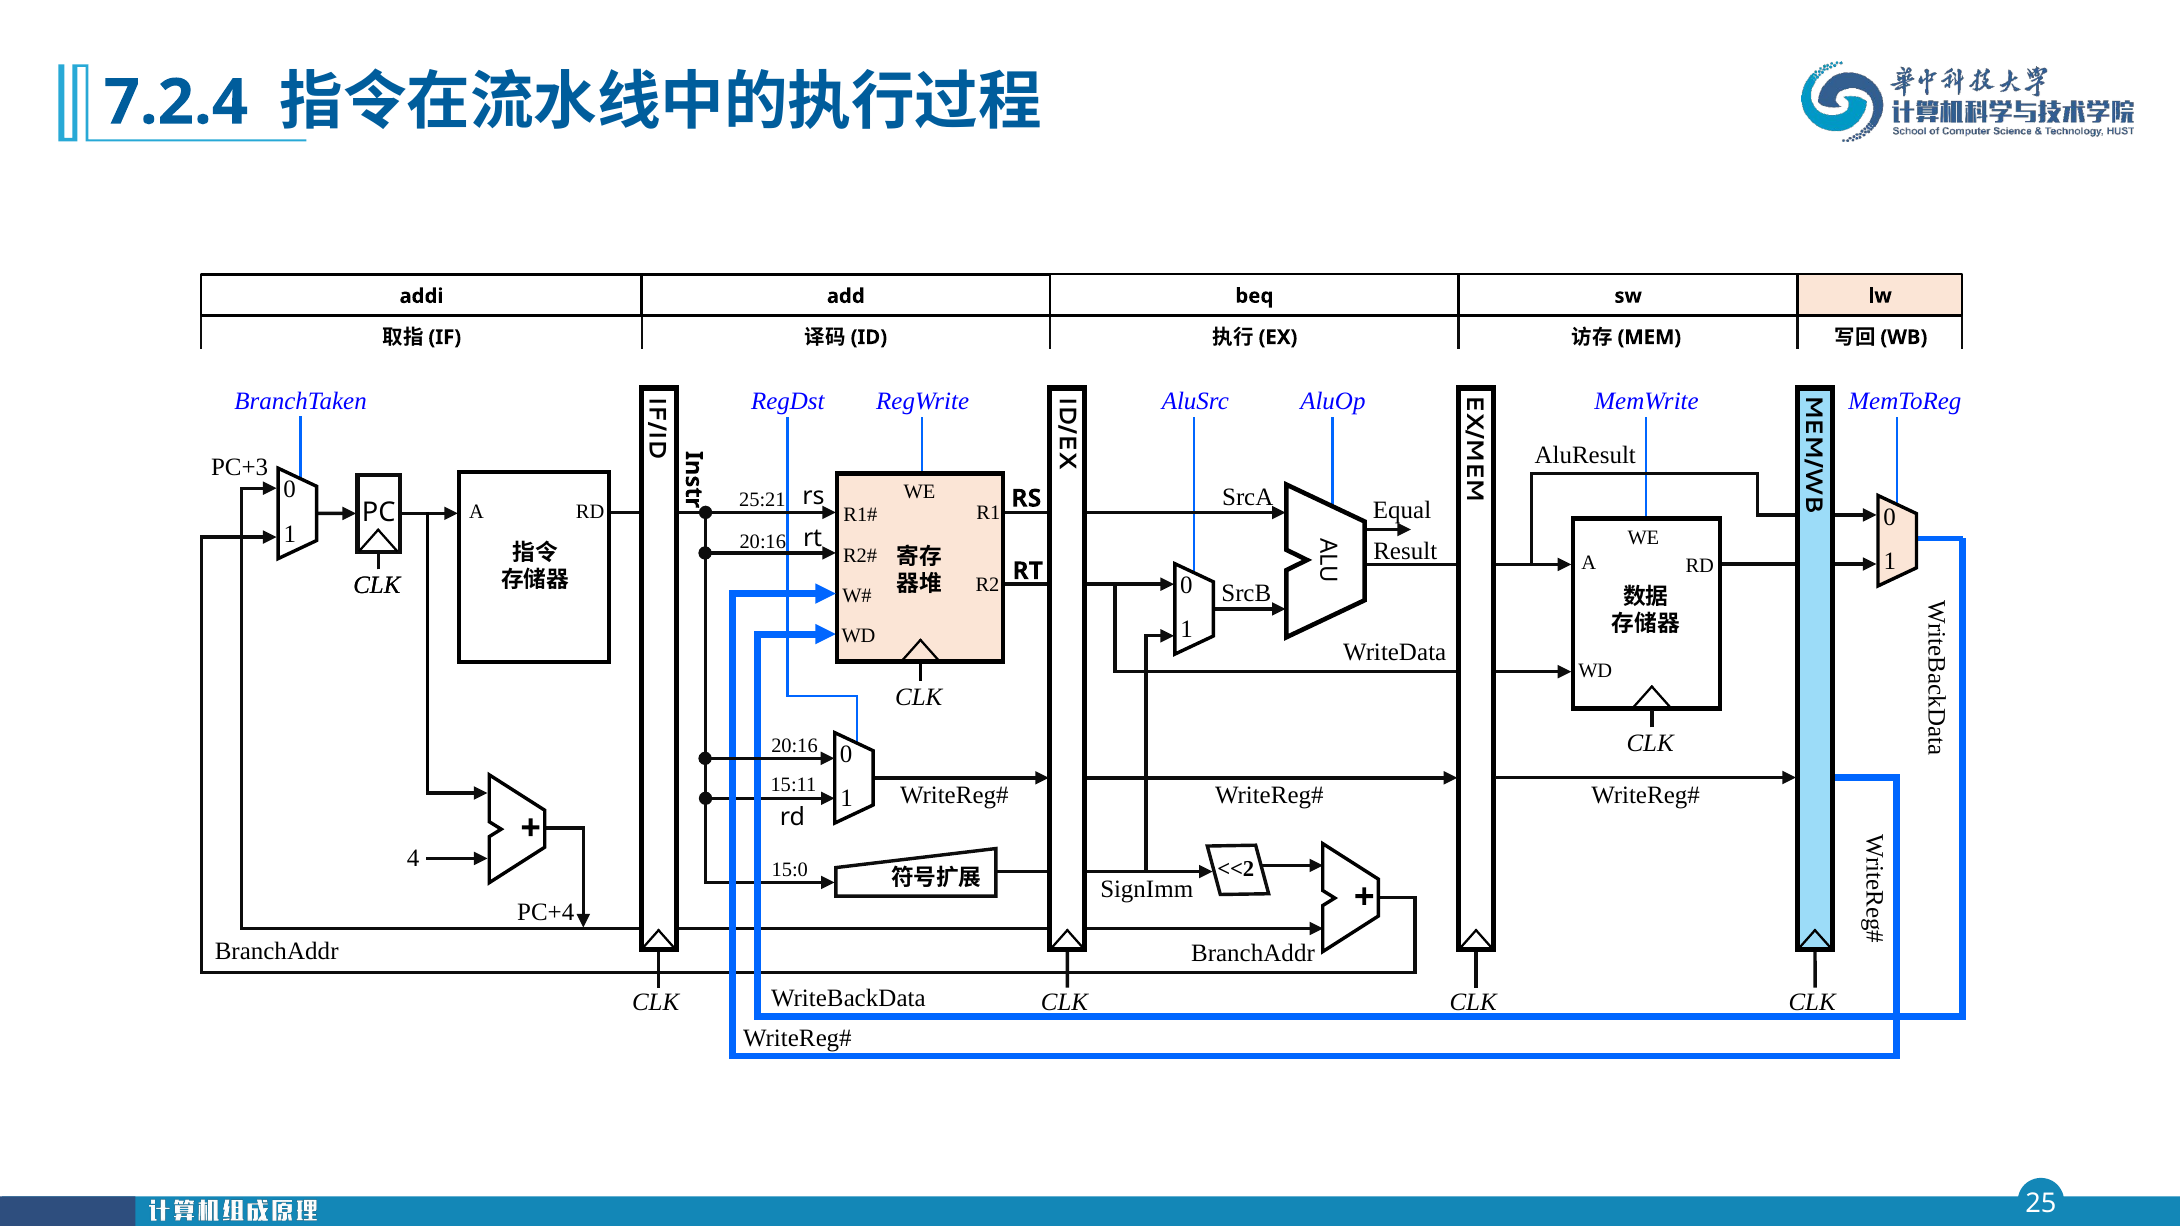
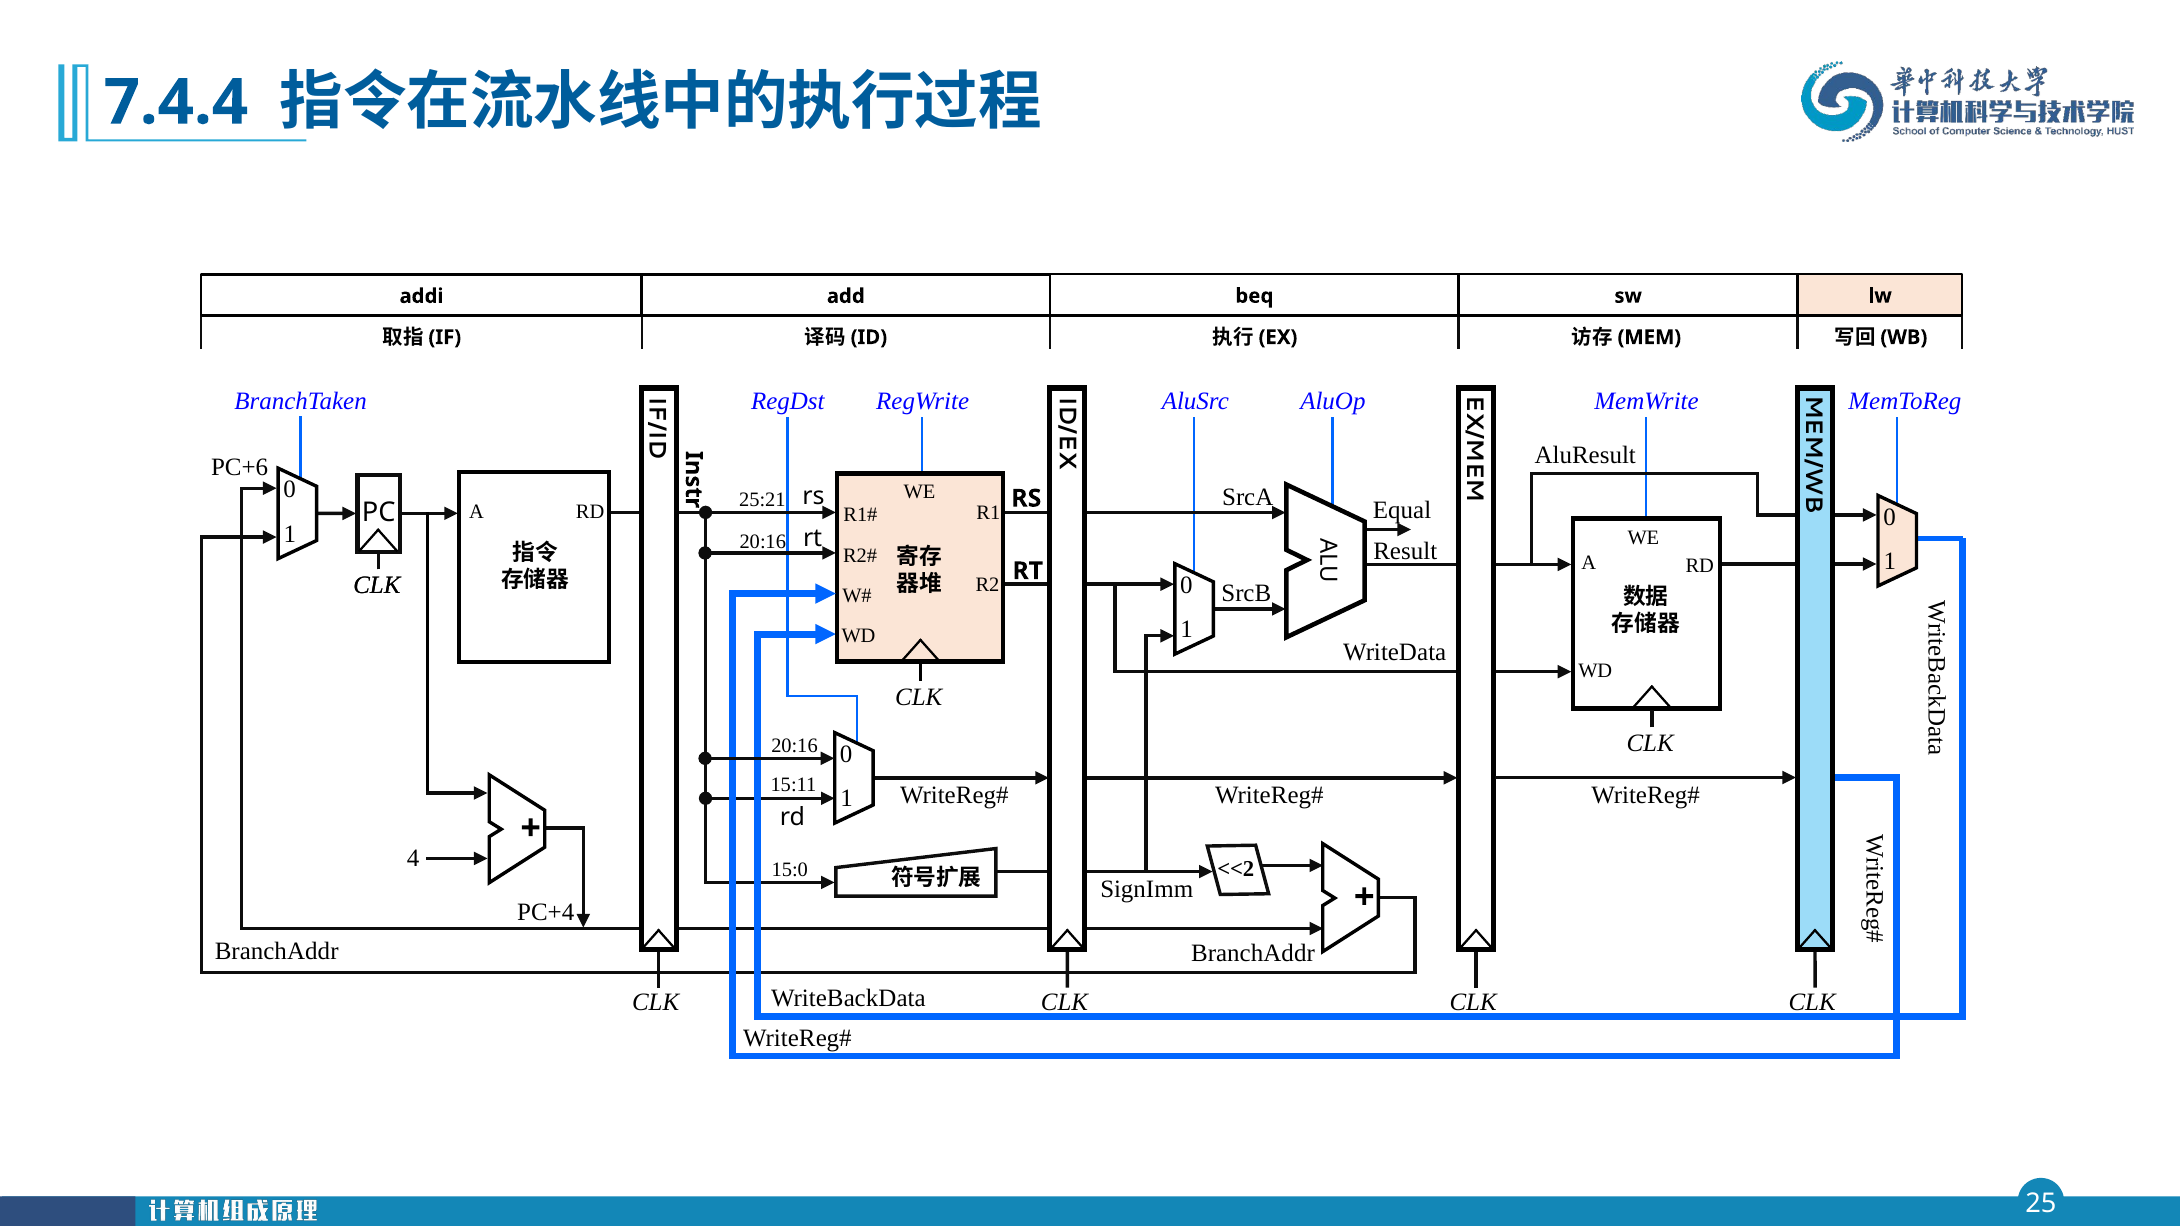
7.2.4: 7.2.4 -> 7.4.4
PC+3: PC+3 -> PC+6
